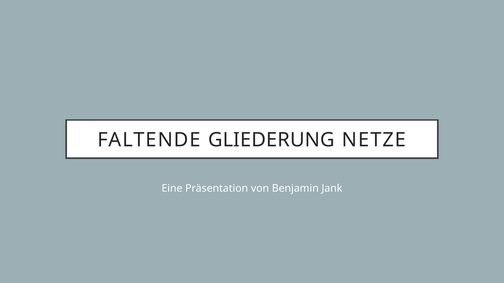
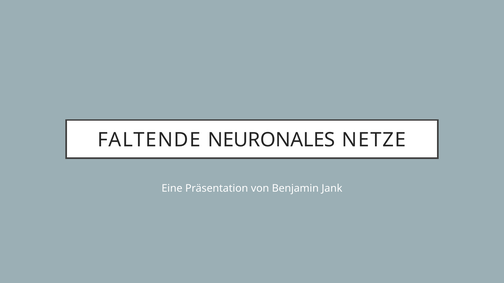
GLIEDERUNG: GLIEDERUNG -> NEURONALES
